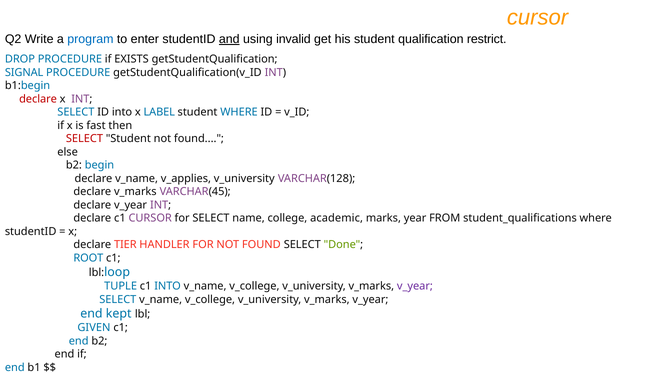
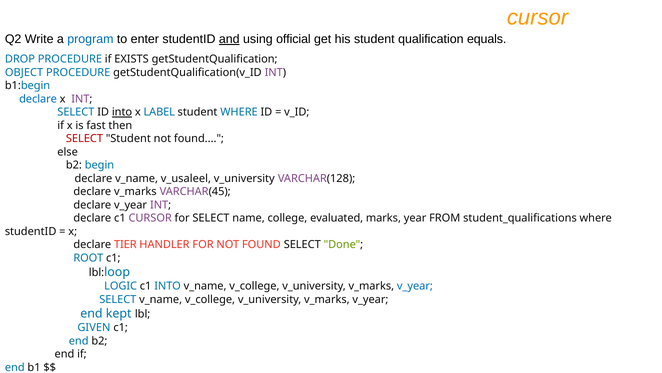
invalid: invalid -> official
restrict: restrict -> equals
SIGNAL: SIGNAL -> OBJECT
declare at (38, 99) colour: red -> blue
into at (122, 112) underline: none -> present
v_applies: v_applies -> v_usaleel
academic: academic -> evaluated
TUPLE: TUPLE -> LOGIC
v_year at (415, 286) colour: purple -> blue
